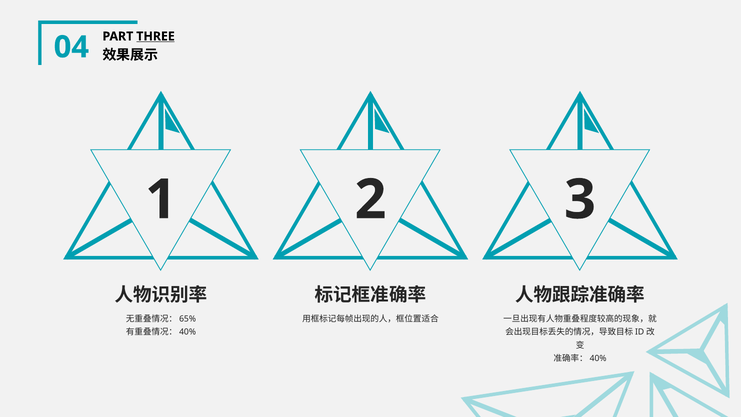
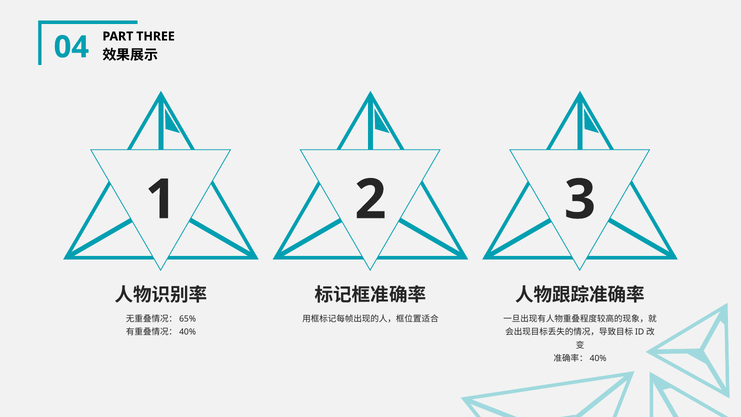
THREE underline: present -> none
